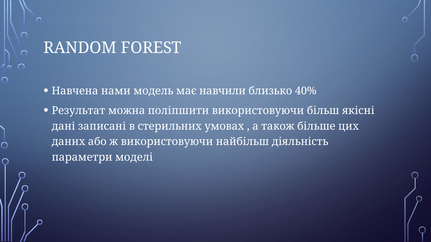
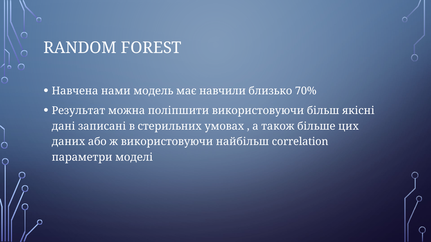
40%: 40% -> 70%
діяльність: діяльність -> correlation
